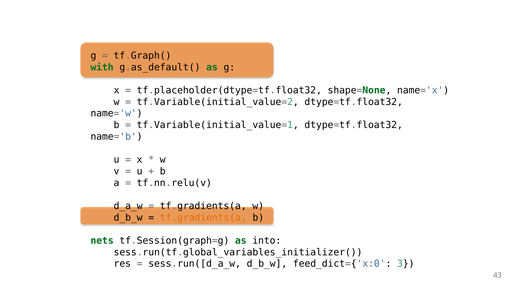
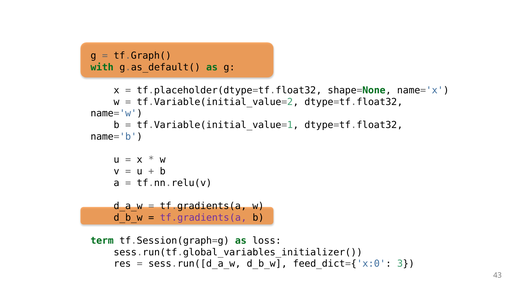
tf.gradients(a at (203, 217) colour: orange -> purple
nets: nets -> term
into: into -> loss
